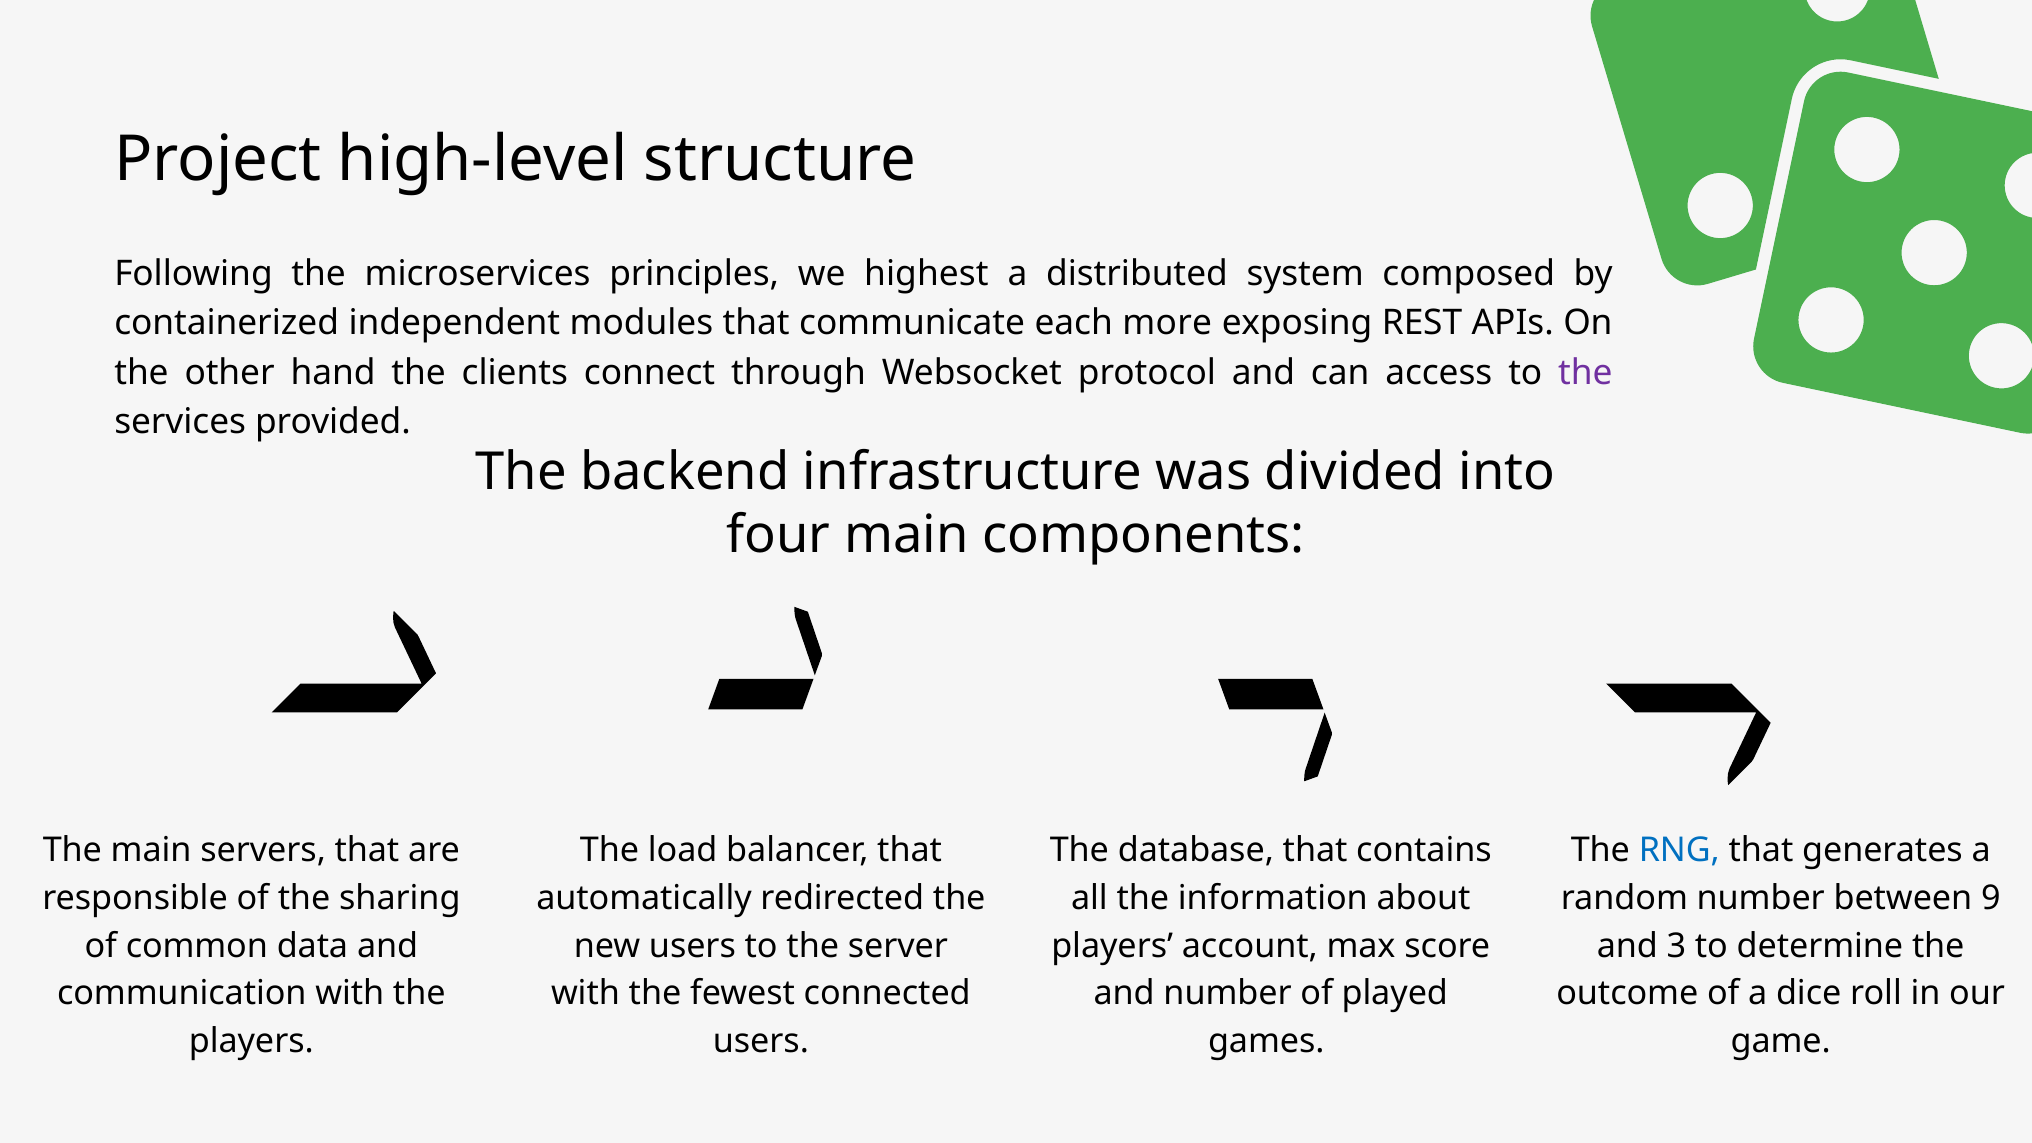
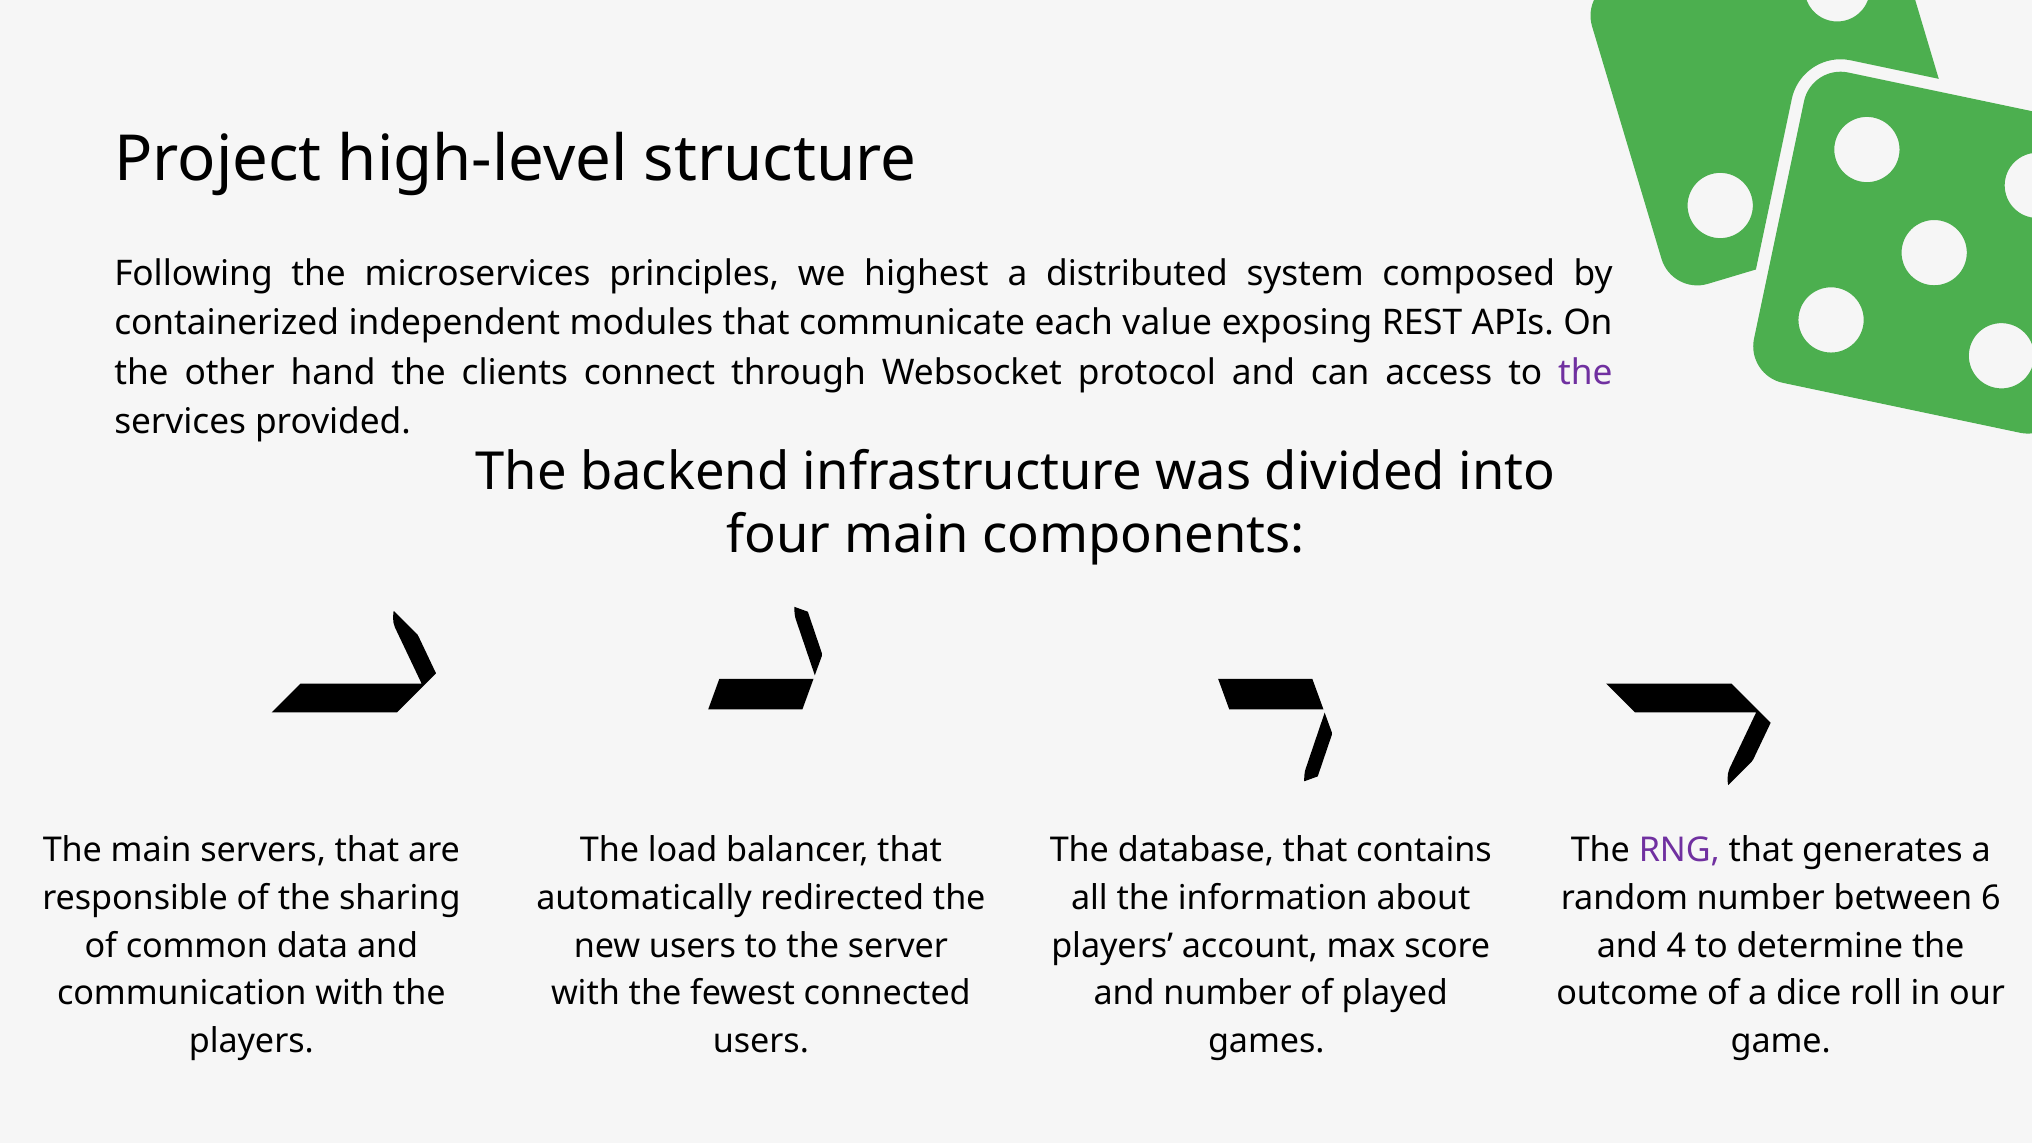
more: more -> value
RNG colour: blue -> purple
9: 9 -> 6
3: 3 -> 4
